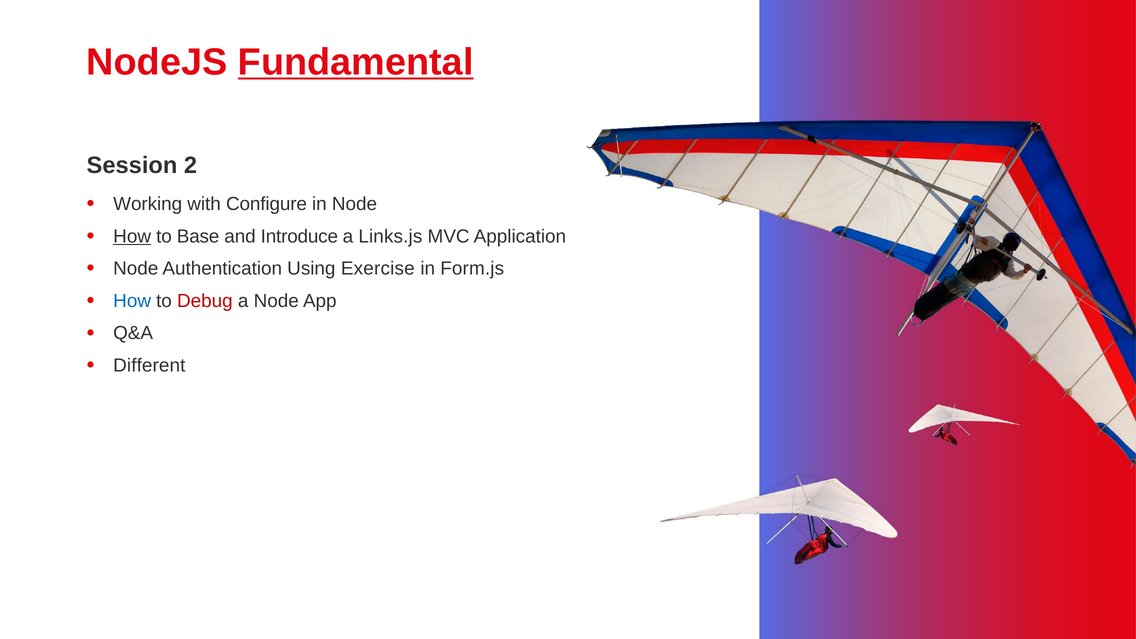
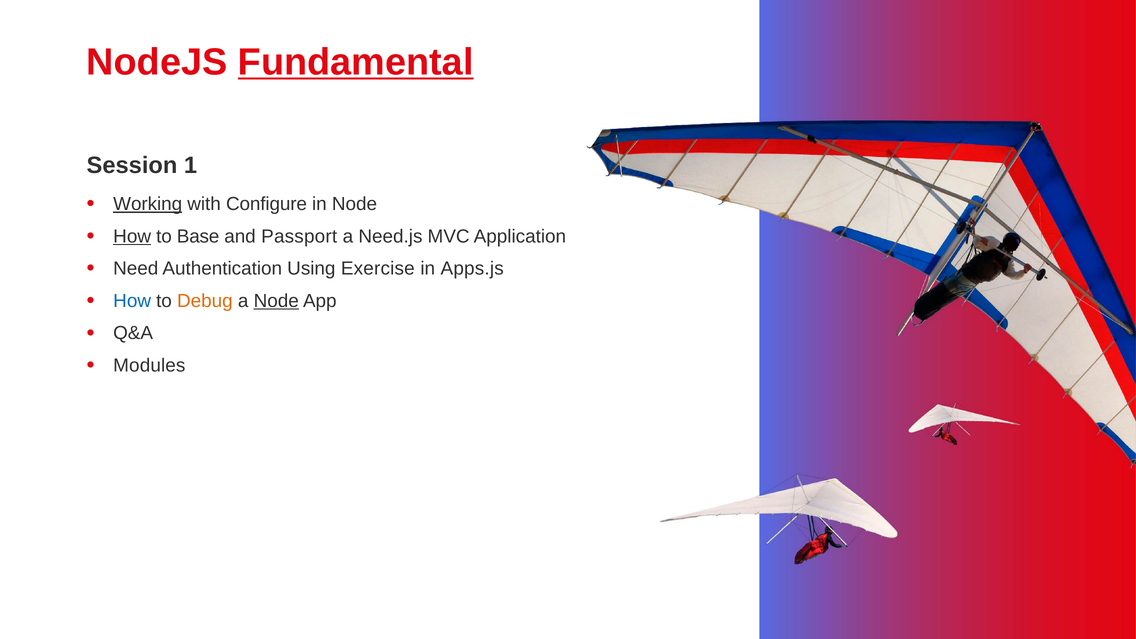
2: 2 -> 1
Working underline: none -> present
Introduce: Introduce -> Passport
Links.js: Links.js -> Need.js
Node at (136, 269): Node -> Need
Form.js: Form.js -> Apps.js
Debug colour: red -> orange
Node at (276, 301) underline: none -> present
Different: Different -> Modules
